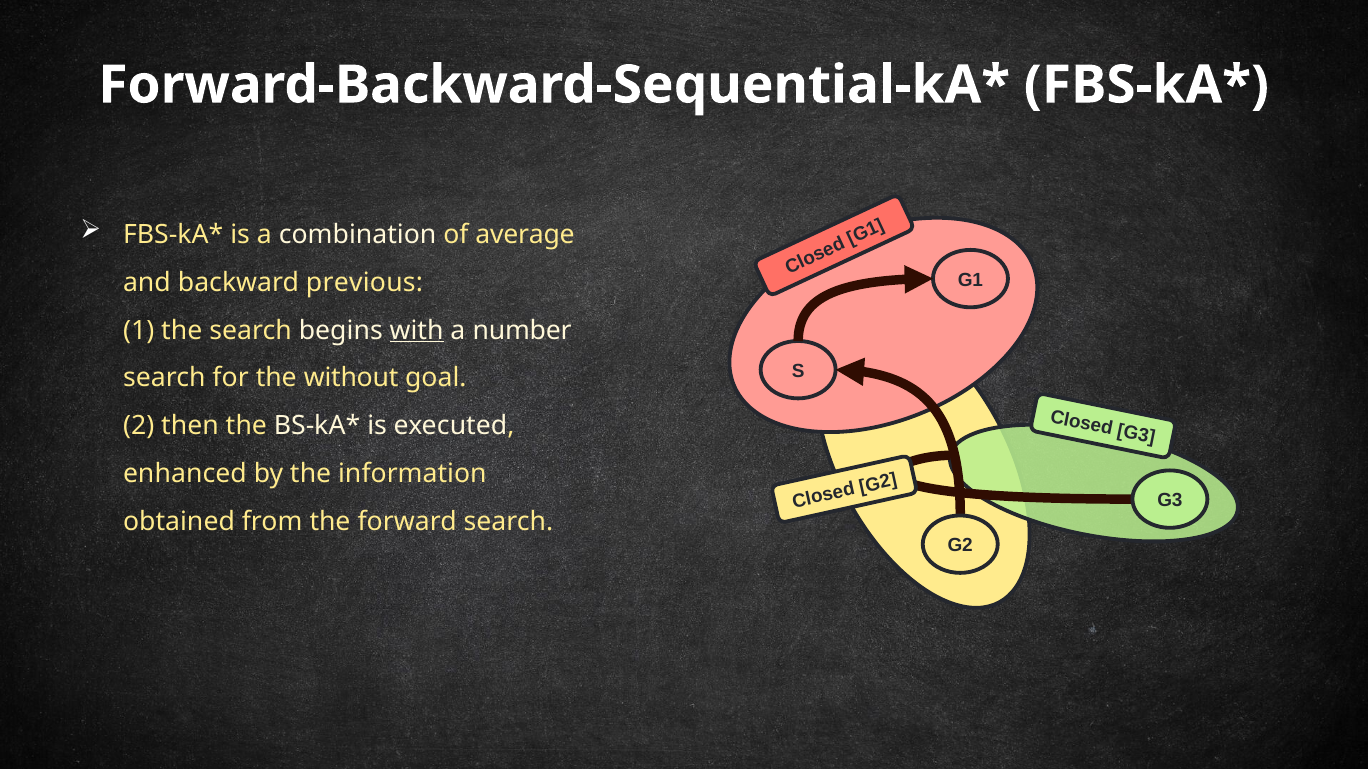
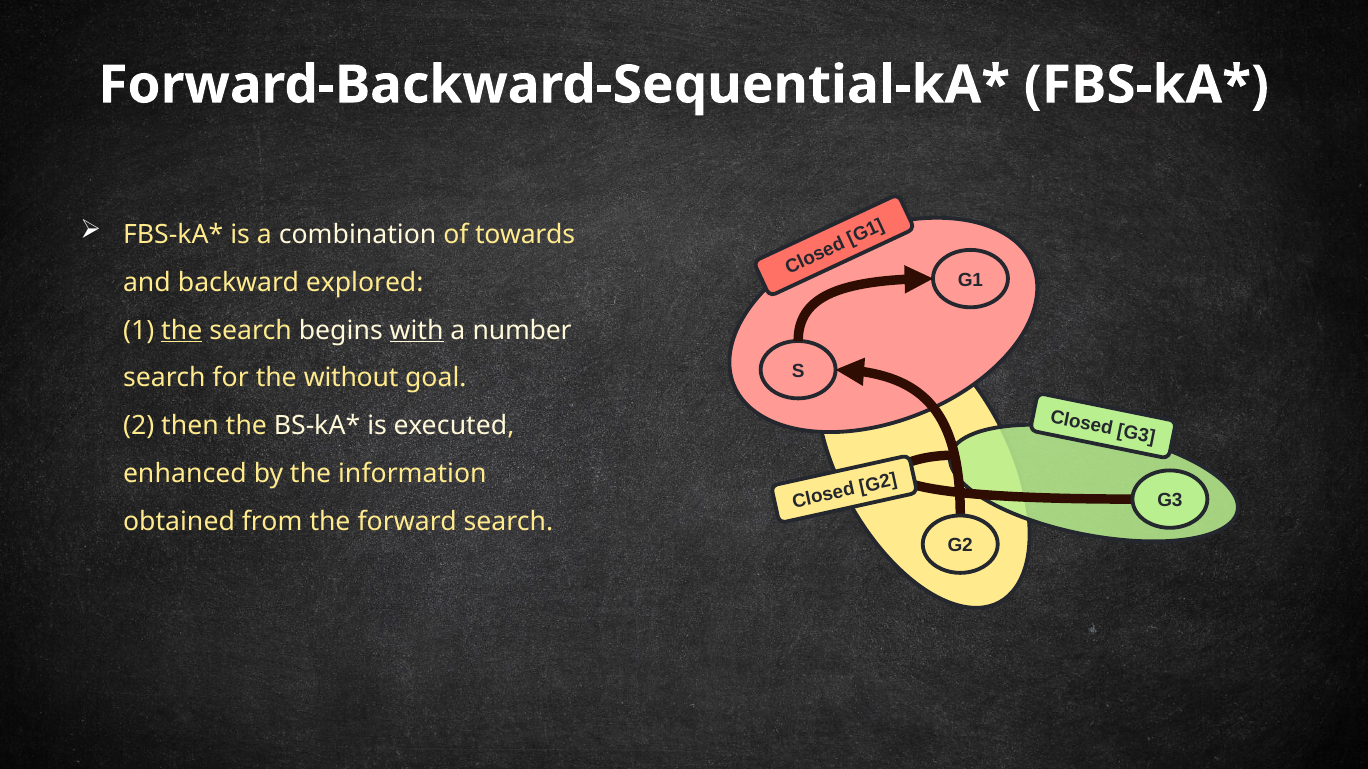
average: average -> towards
previous: previous -> explored
the at (182, 330) underline: none -> present
